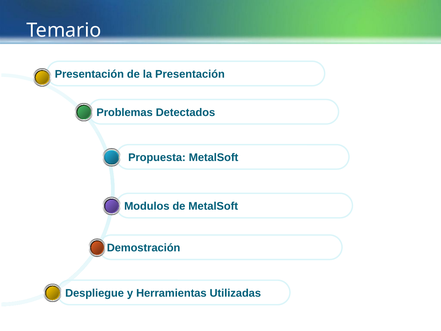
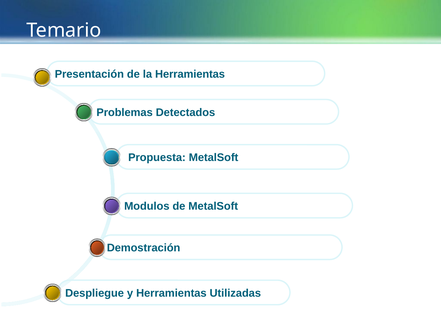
la Presentación: Presentación -> Herramientas
